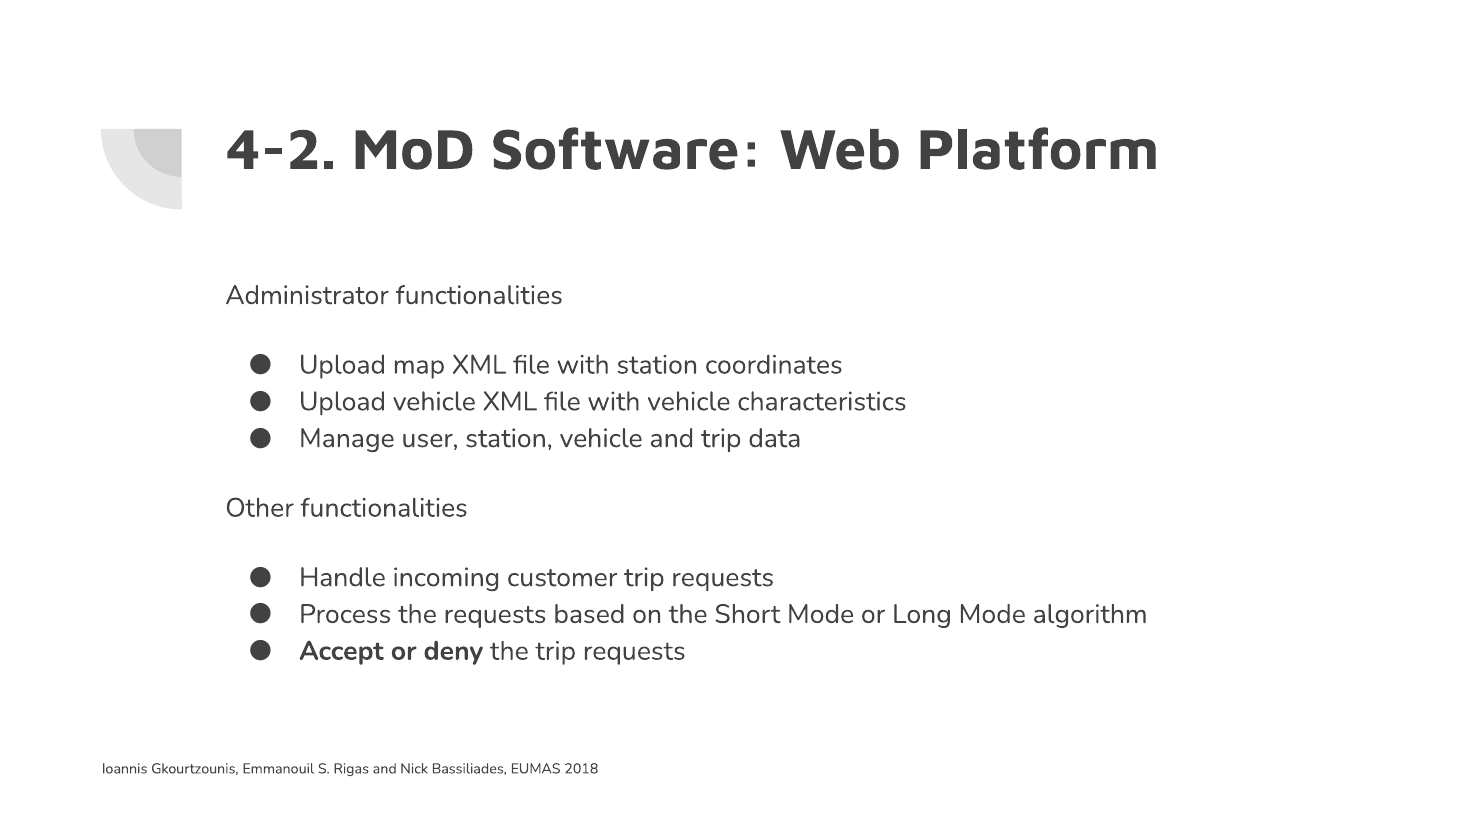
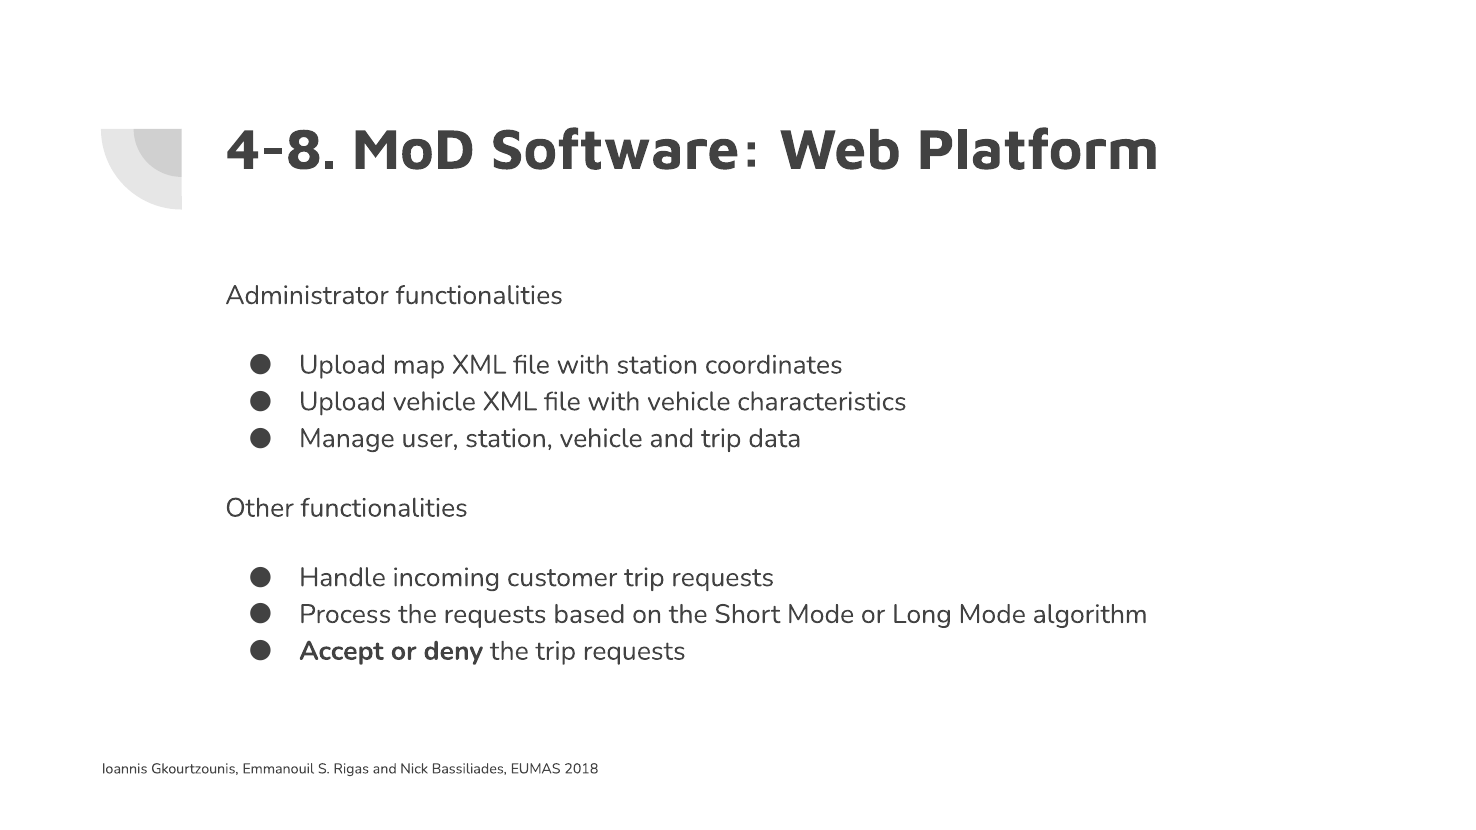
4-2: 4-2 -> 4-8
